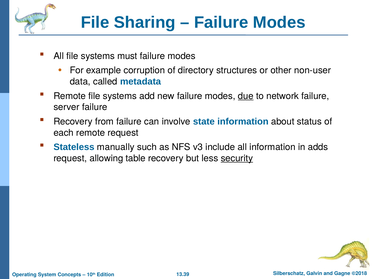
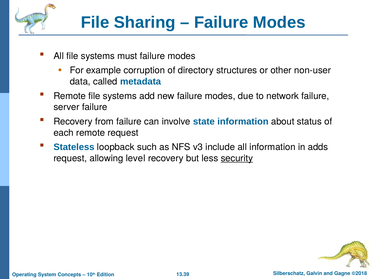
due underline: present -> none
manually: manually -> loopback
table: table -> level
